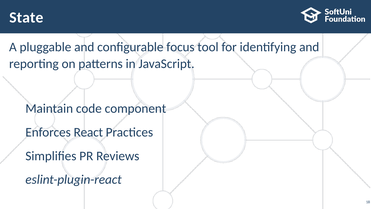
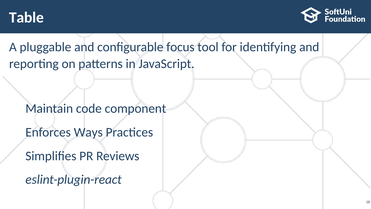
State: State -> Table
React: React -> Ways
